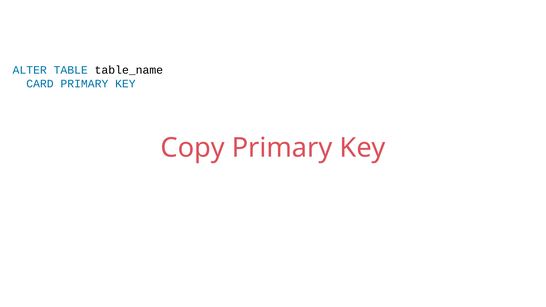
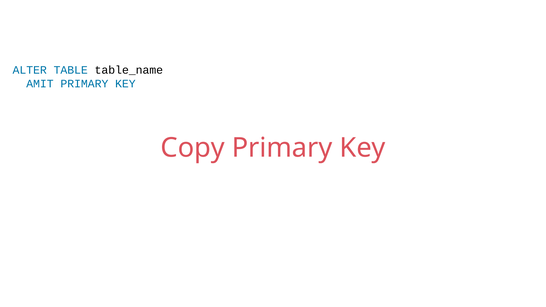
CARD: CARD -> AMIT
